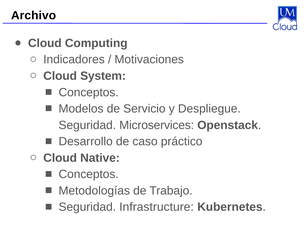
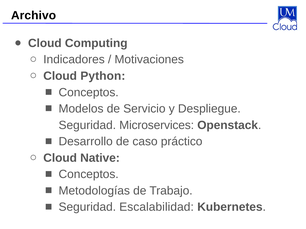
System: System -> Python
Infrastructure: Infrastructure -> Escalabilidad
